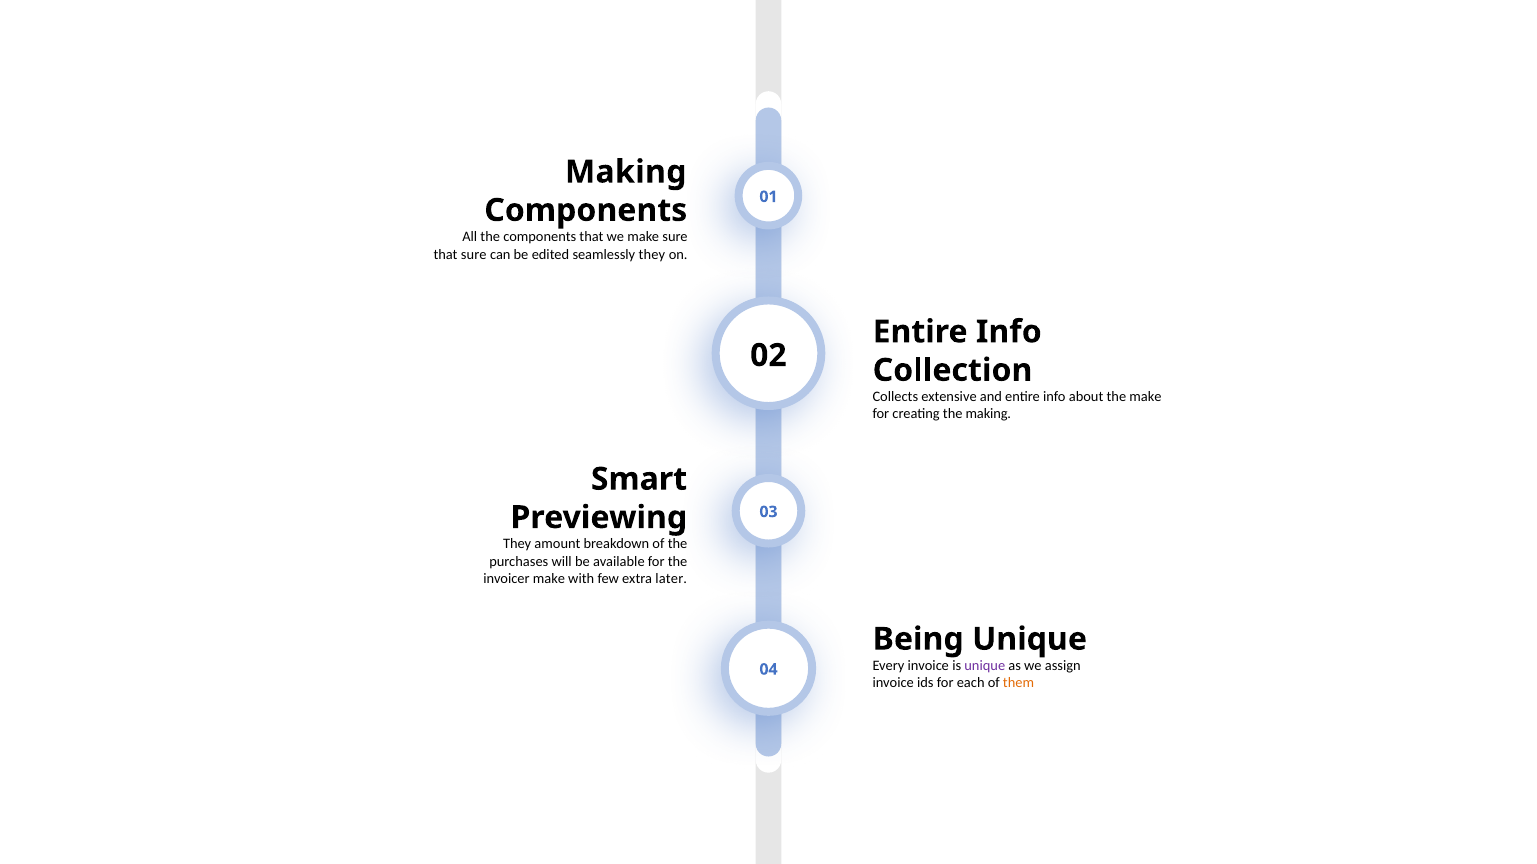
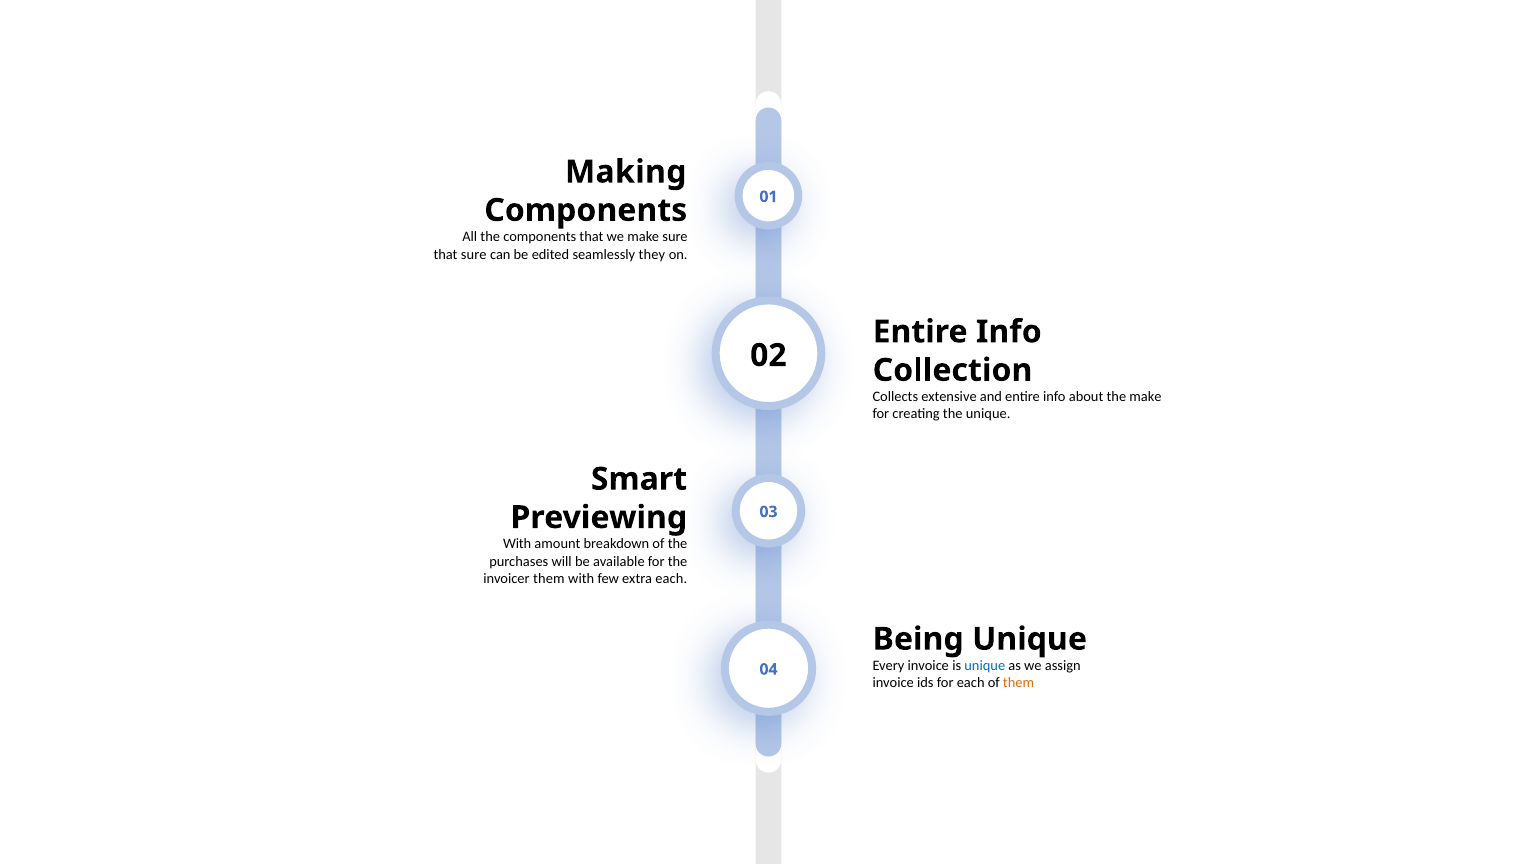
the making: making -> unique
They at (517, 545): They -> With
invoicer make: make -> them
extra later: later -> each
unique at (985, 666) colour: purple -> blue
